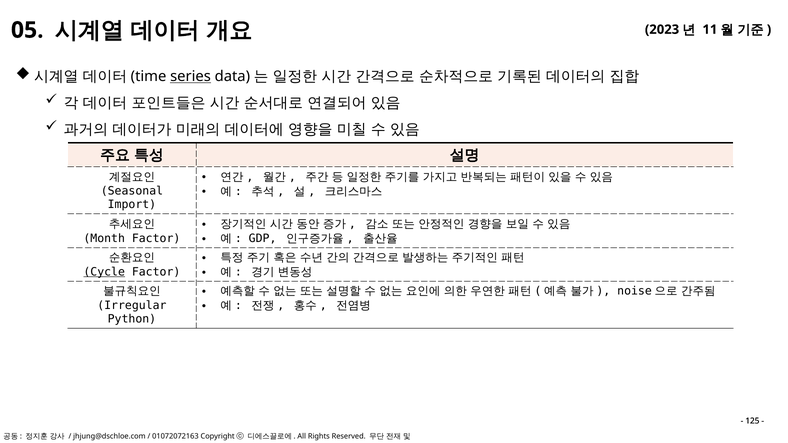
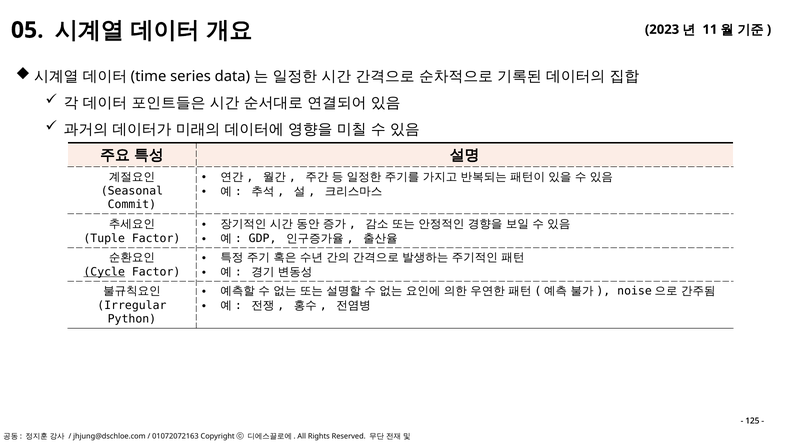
series underline: present -> none
Import: Import -> Commit
Month: Month -> Tuple
